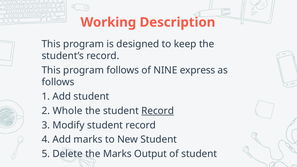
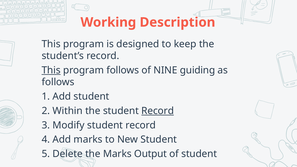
This at (51, 70) underline: none -> present
express: express -> guiding
Whole: Whole -> Within
